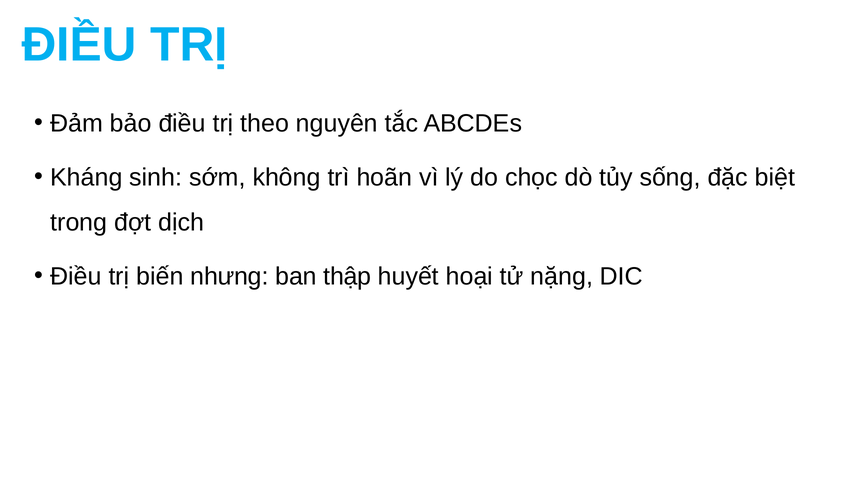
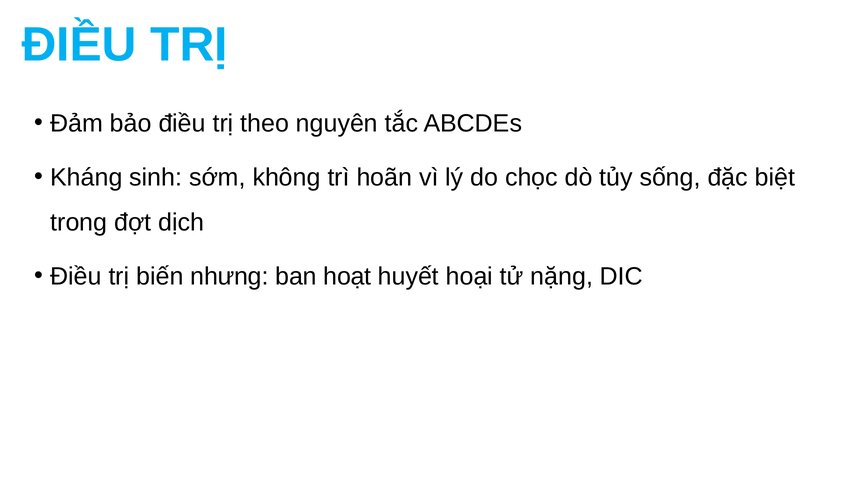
thập: thập -> hoạt
